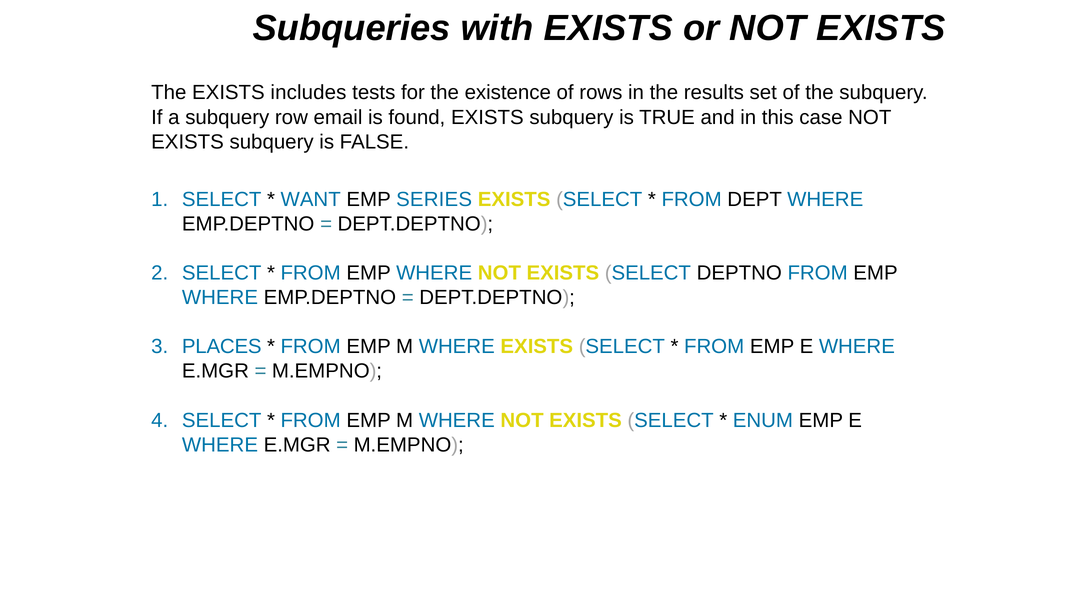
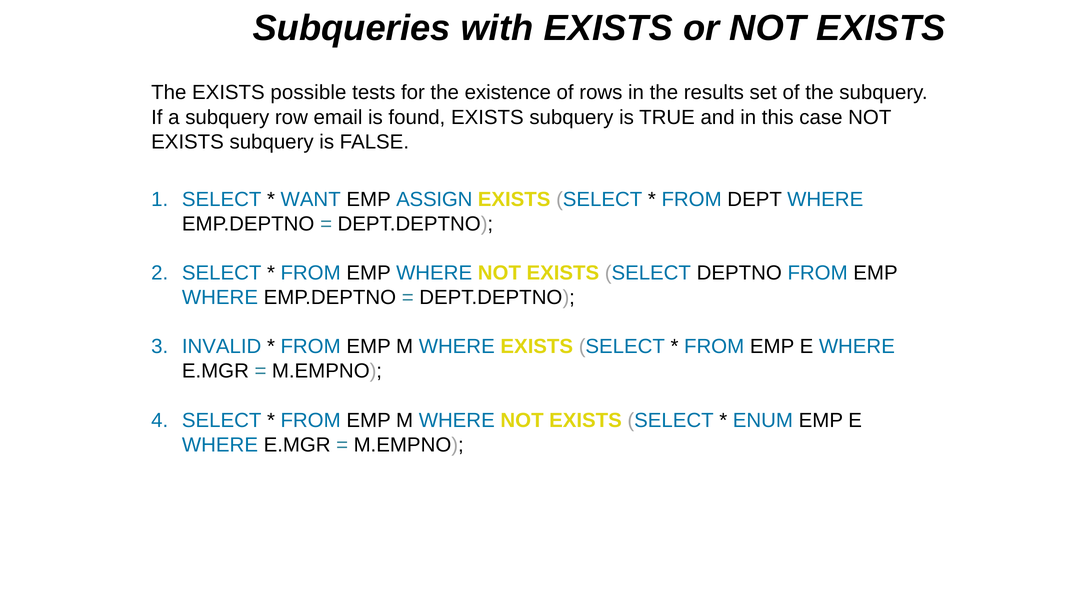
includes: includes -> possible
SERIES: SERIES -> ASSIGN
PLACES: PLACES -> INVALID
